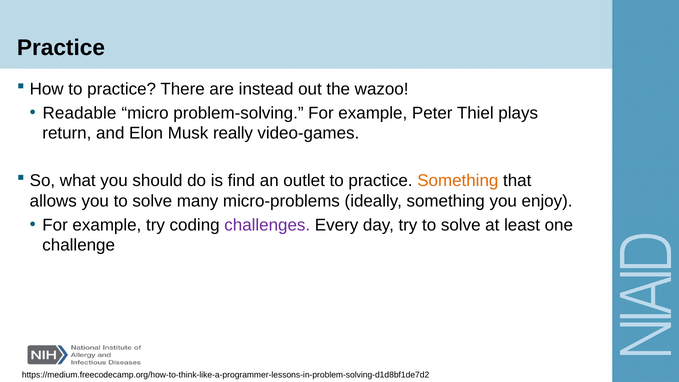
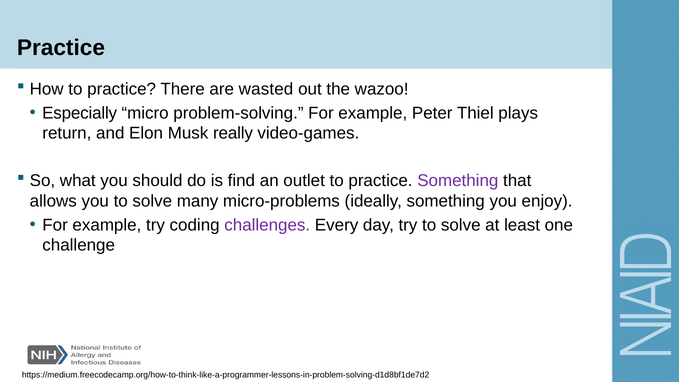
instead: instead -> wasted
Readable: Readable -> Especially
Something at (458, 181) colour: orange -> purple
